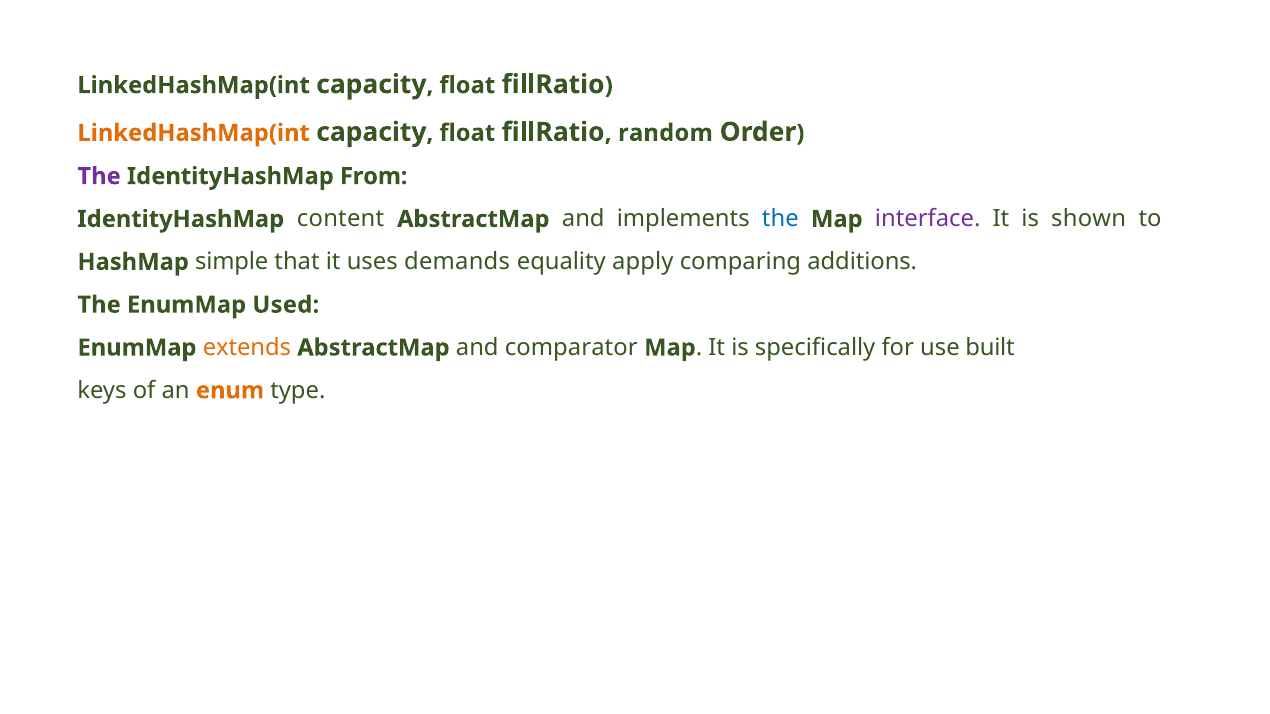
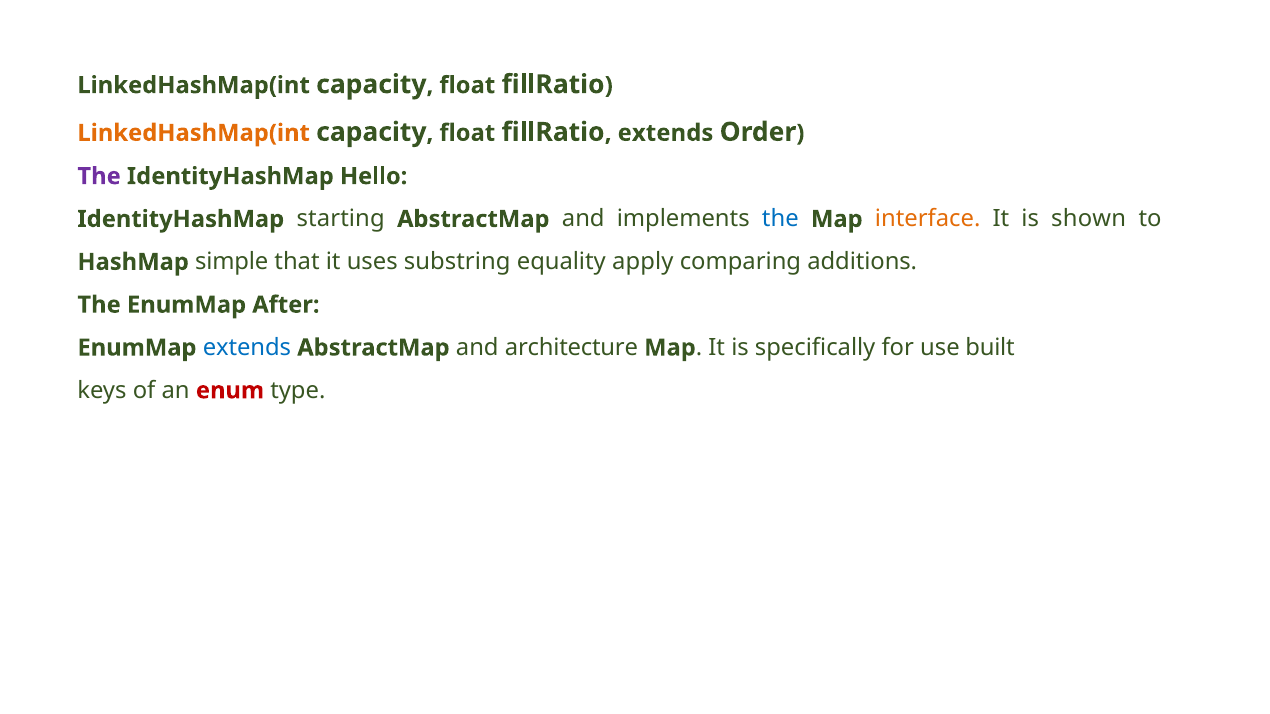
fillRatio random: random -> extends
From: From -> Hello
content: content -> starting
interface colour: purple -> orange
demands: demands -> substring
Used: Used -> After
extends at (247, 348) colour: orange -> blue
comparator: comparator -> architecture
enum colour: orange -> red
